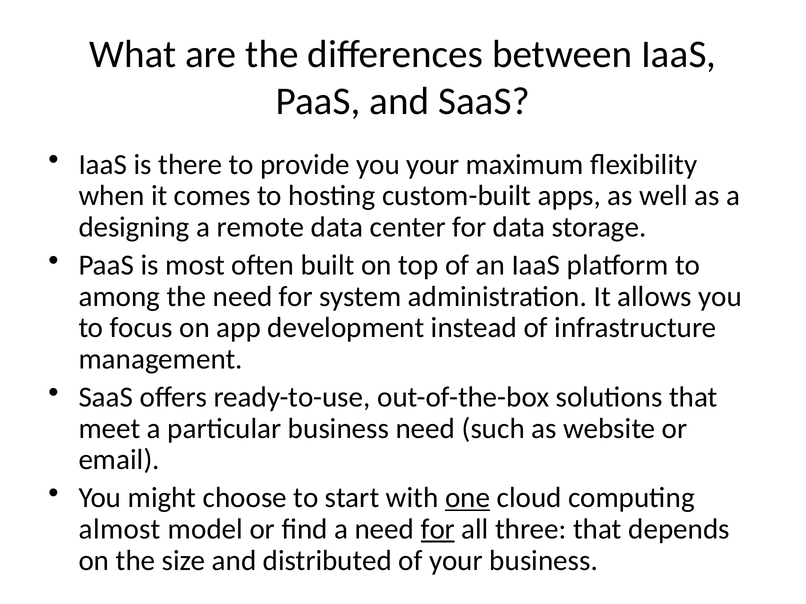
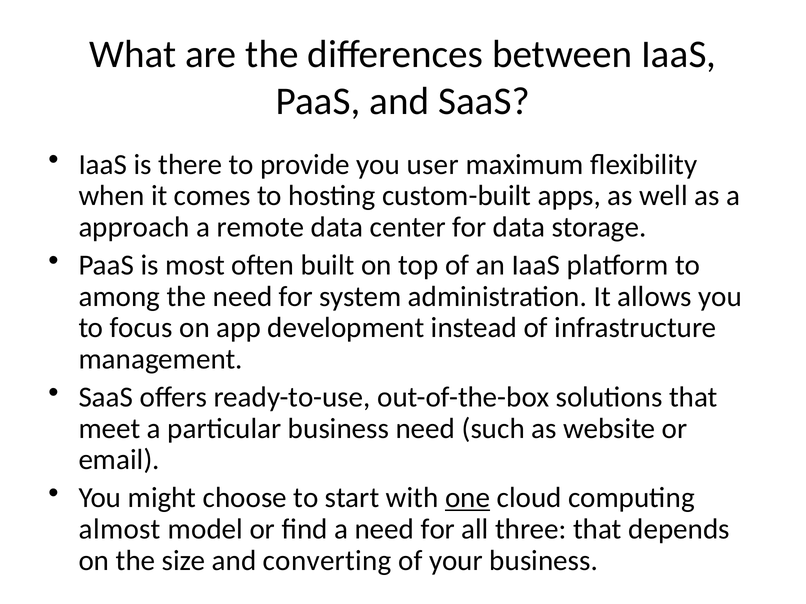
you your: your -> user
designing: designing -> approach
for at (438, 529) underline: present -> none
distributed: distributed -> converting
